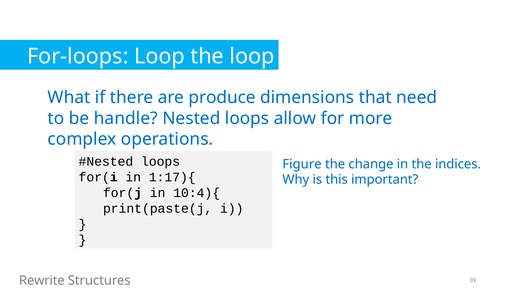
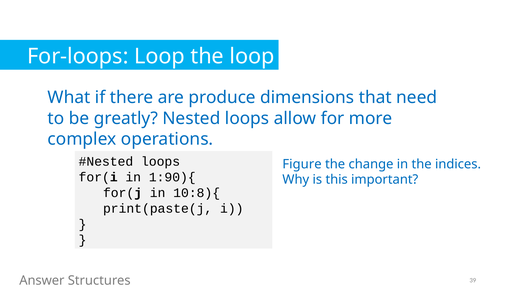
handle: handle -> greatly
1:17){: 1:17){ -> 1:90){
10:4){: 10:4){ -> 10:8){
Rewrite: Rewrite -> Answer
